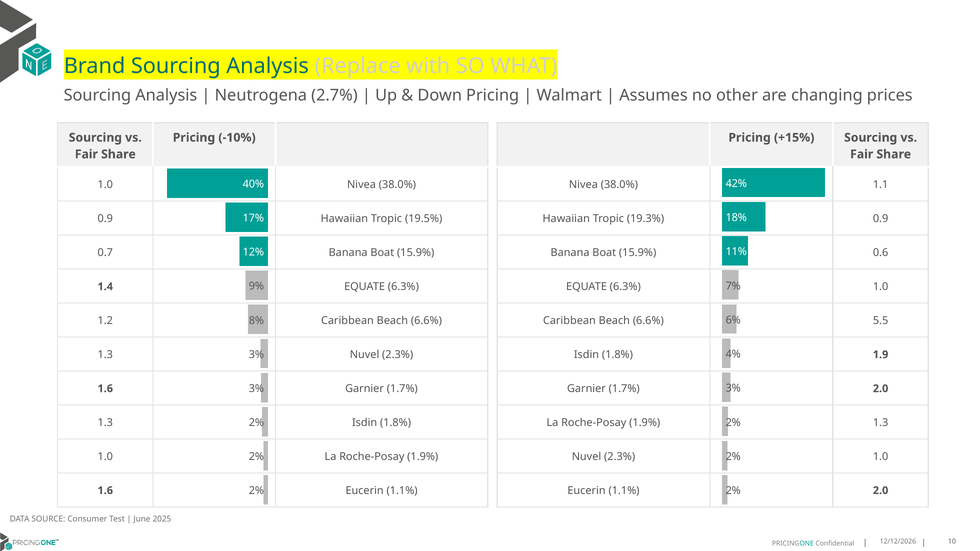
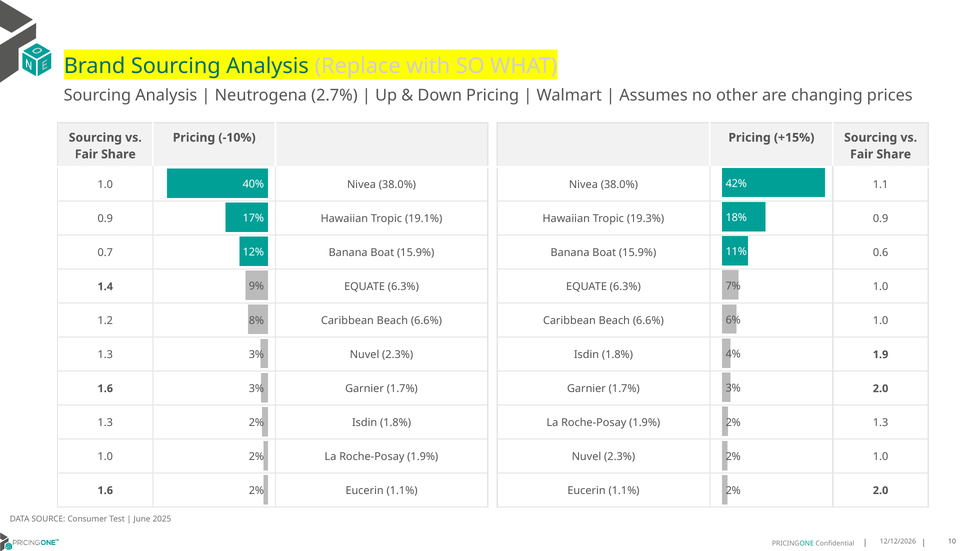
19.5%: 19.5% -> 19.1%
6.6% 5.5: 5.5 -> 1.0
